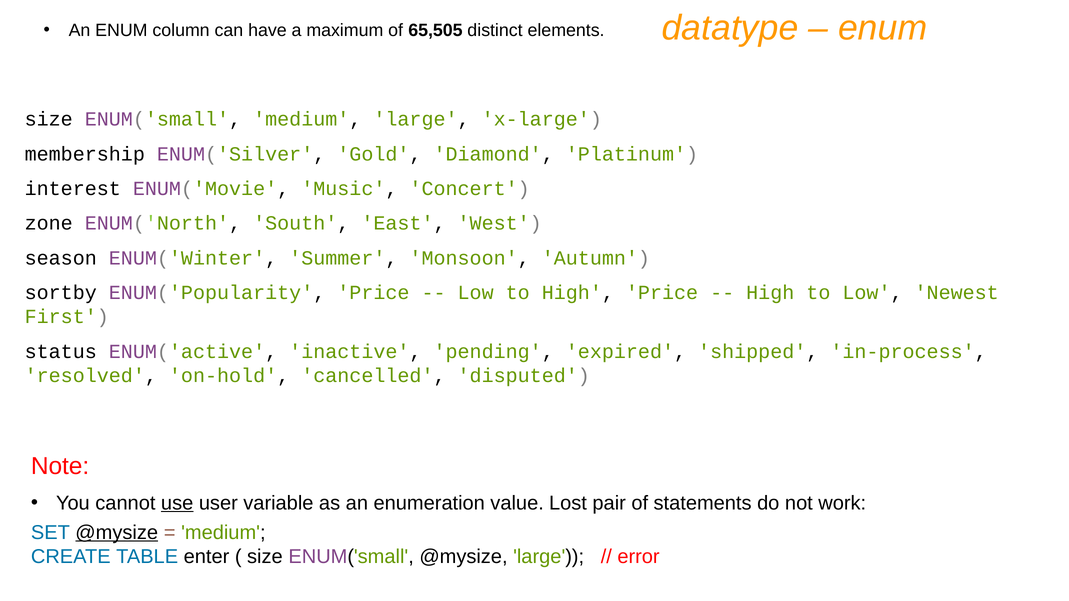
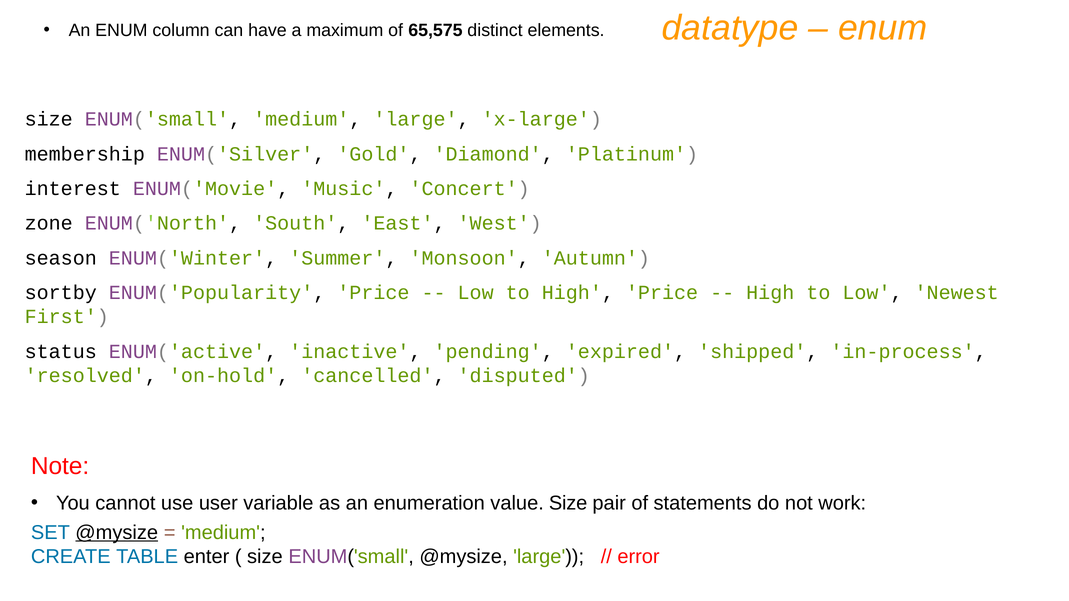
65,505: 65,505 -> 65,575
use underline: present -> none
value Lost: Lost -> Size
